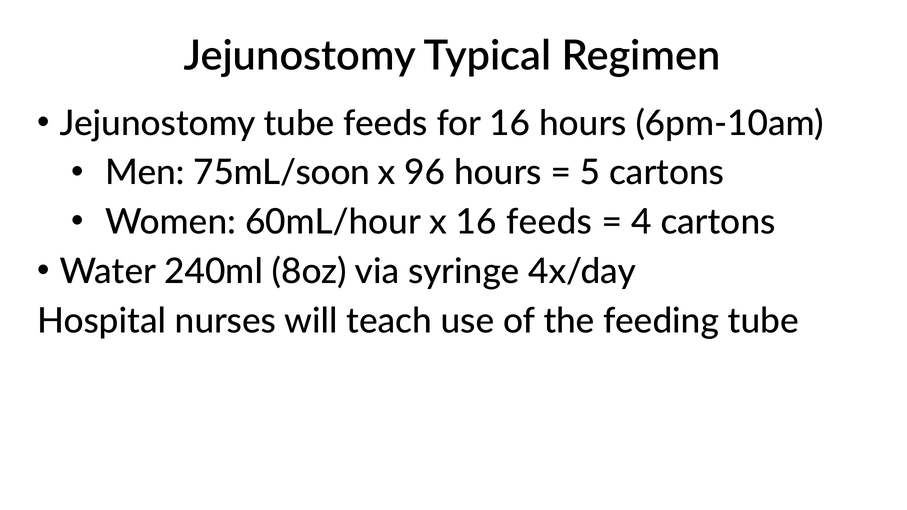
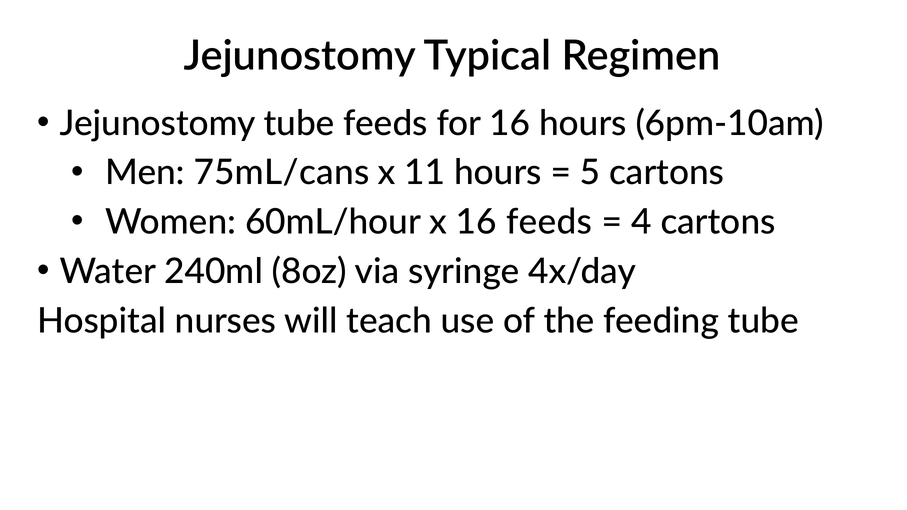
75mL/soon: 75mL/soon -> 75mL/cans
96: 96 -> 11
